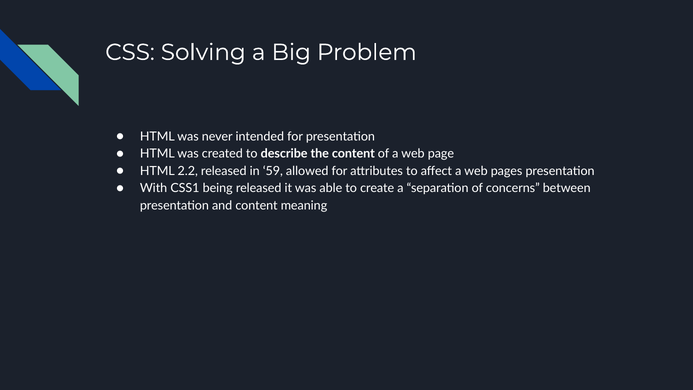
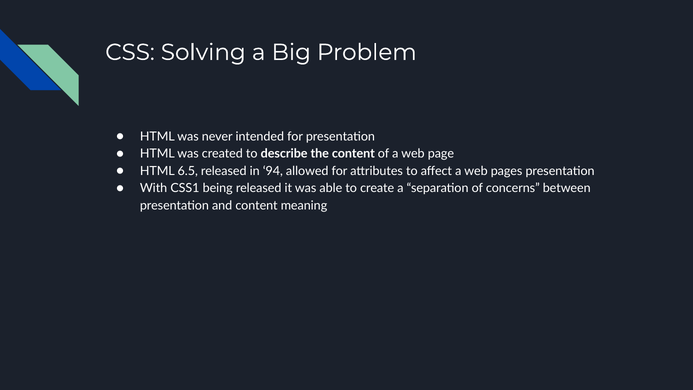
2.2: 2.2 -> 6.5
59: 59 -> 94
